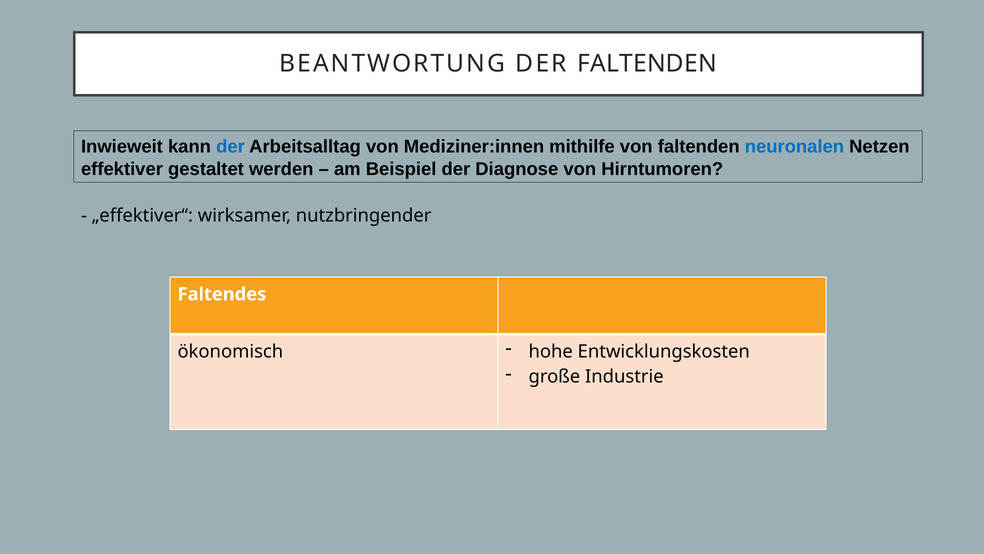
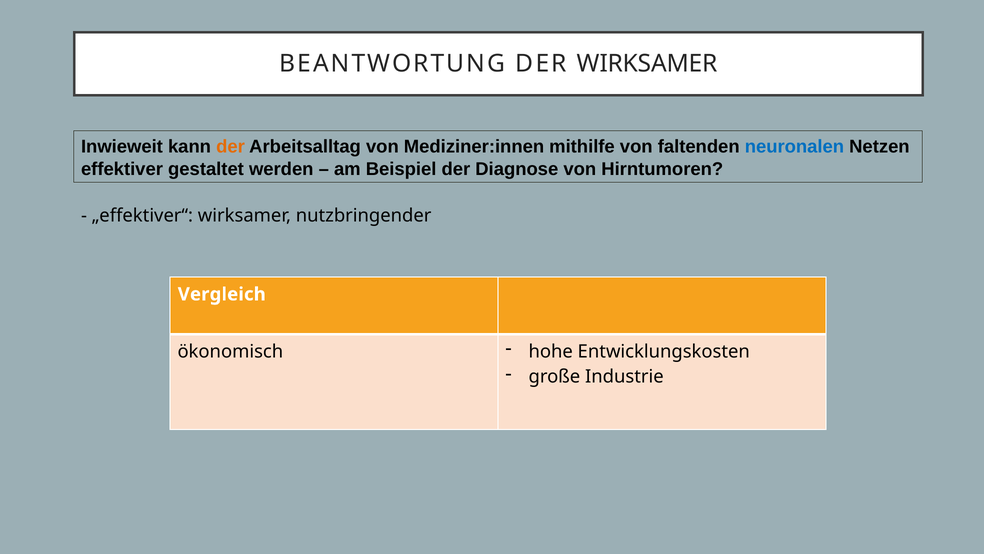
DER FALTENDEN: FALTENDEN -> WIRKSAMER
der at (231, 147) colour: blue -> orange
Faltendes: Faltendes -> Vergleich
